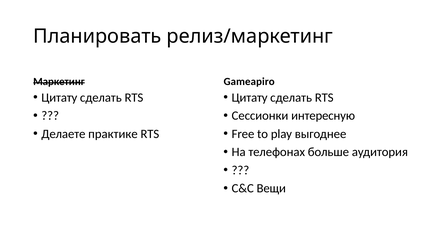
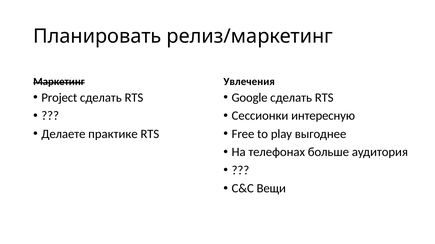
Gameapiro: Gameapiro -> Увлечения
Цитату at (59, 98): Цитату -> Project
Цитату at (250, 98): Цитату -> Google
